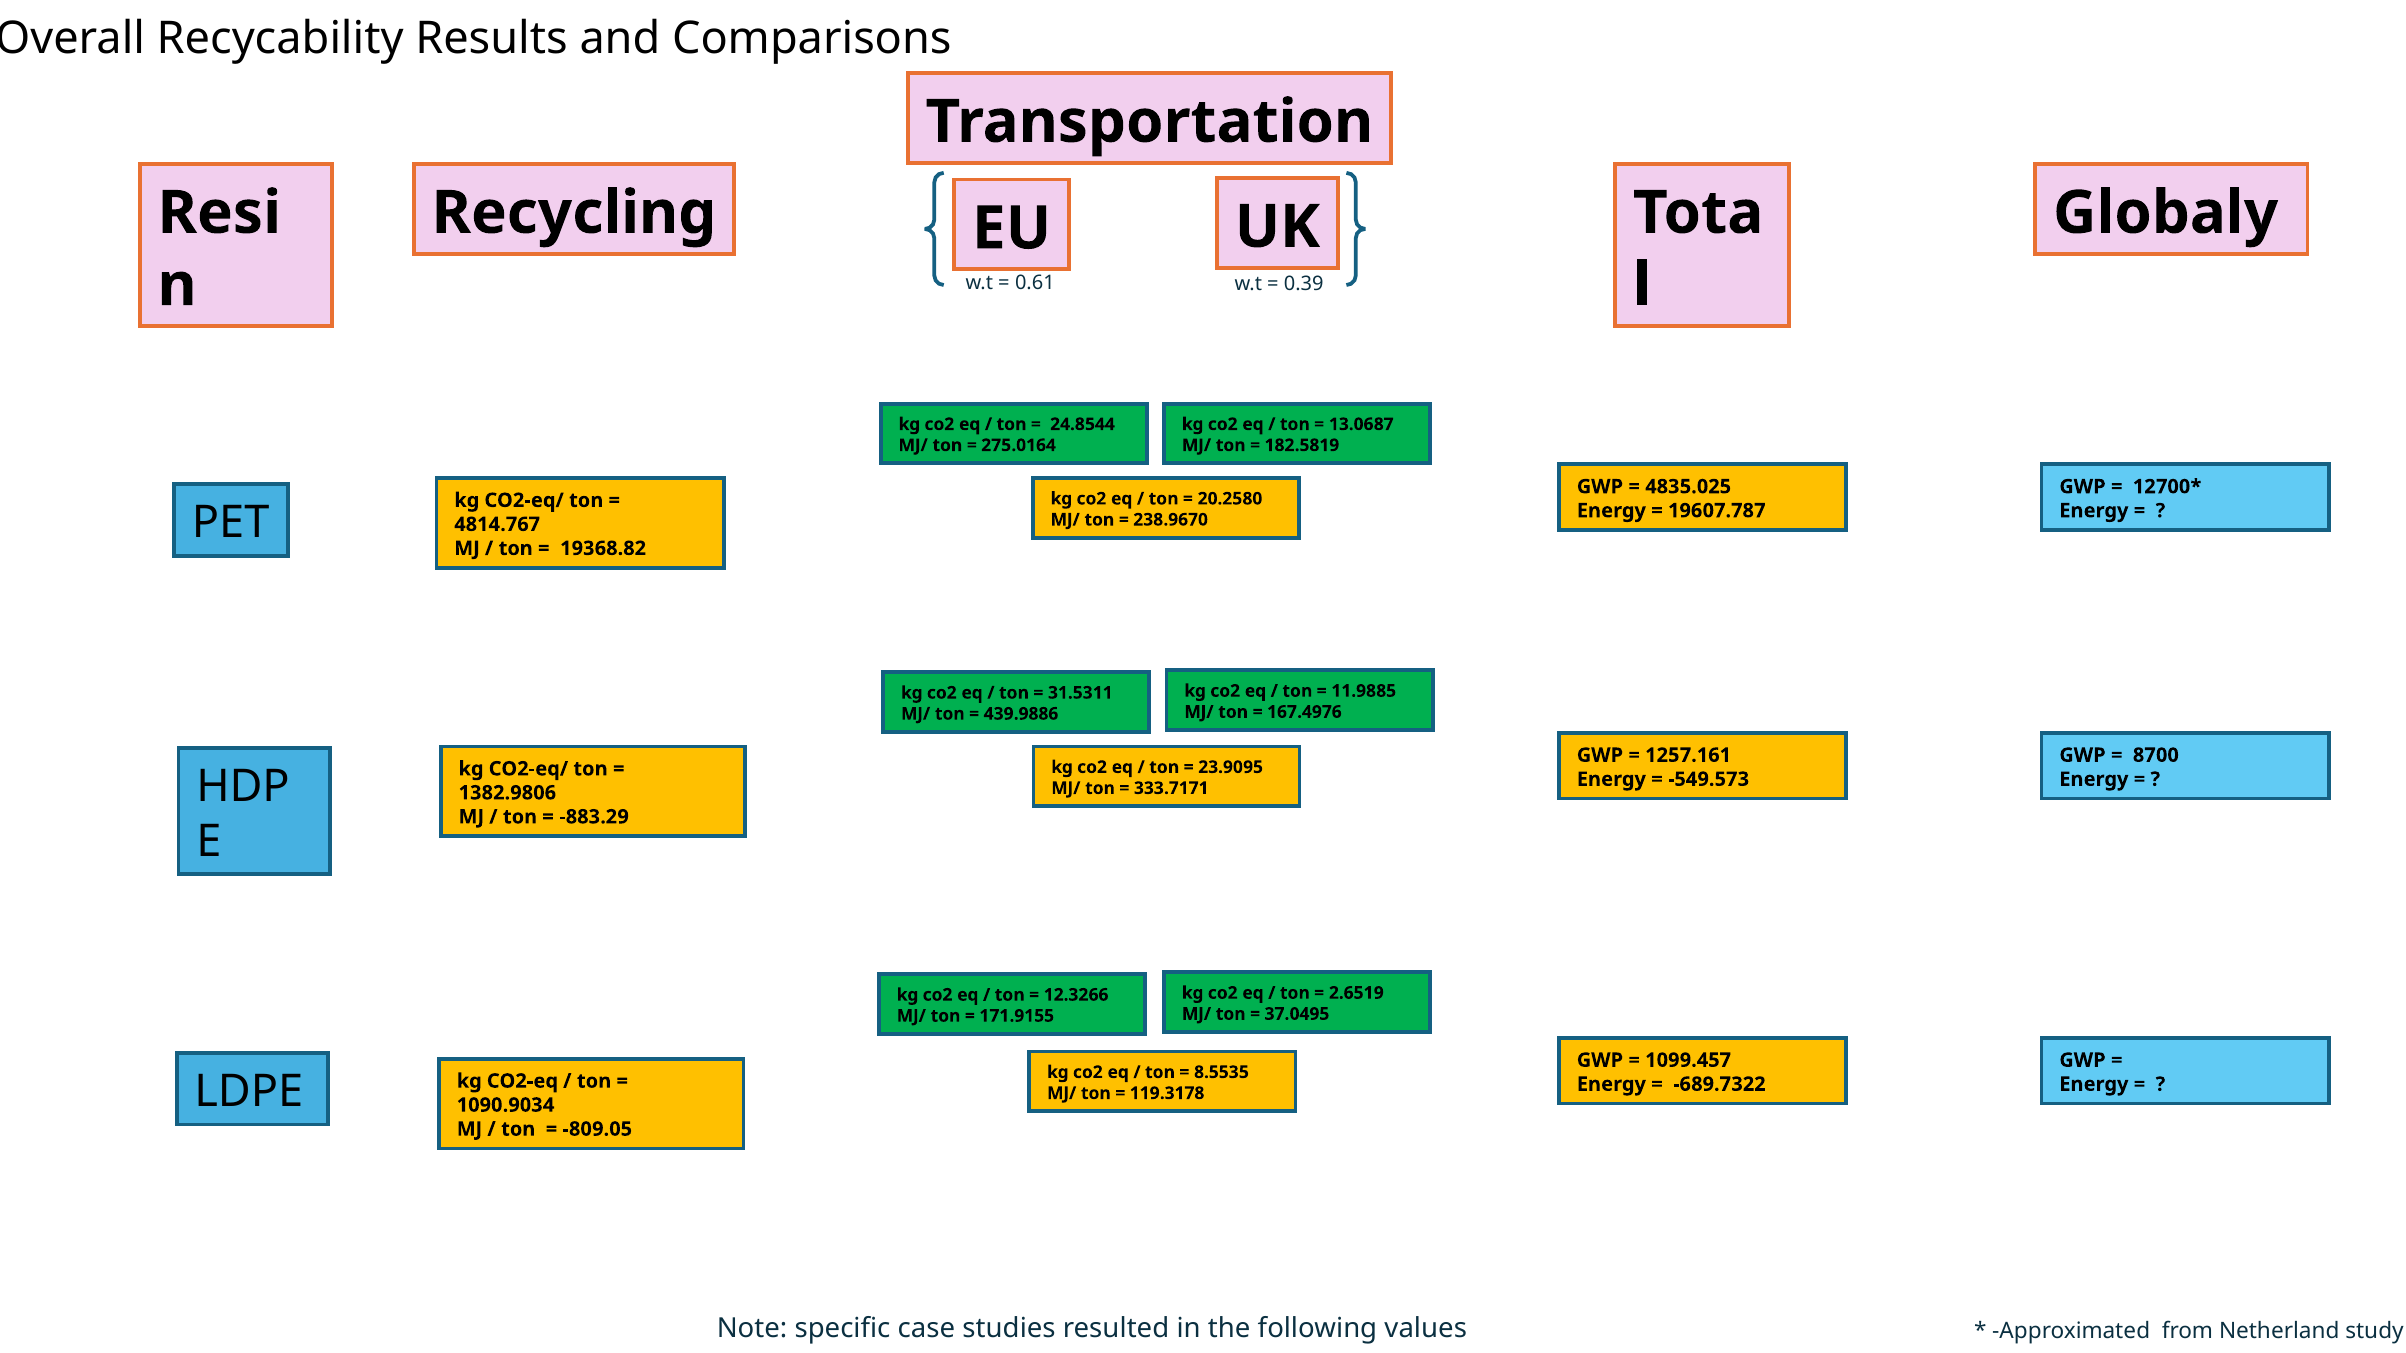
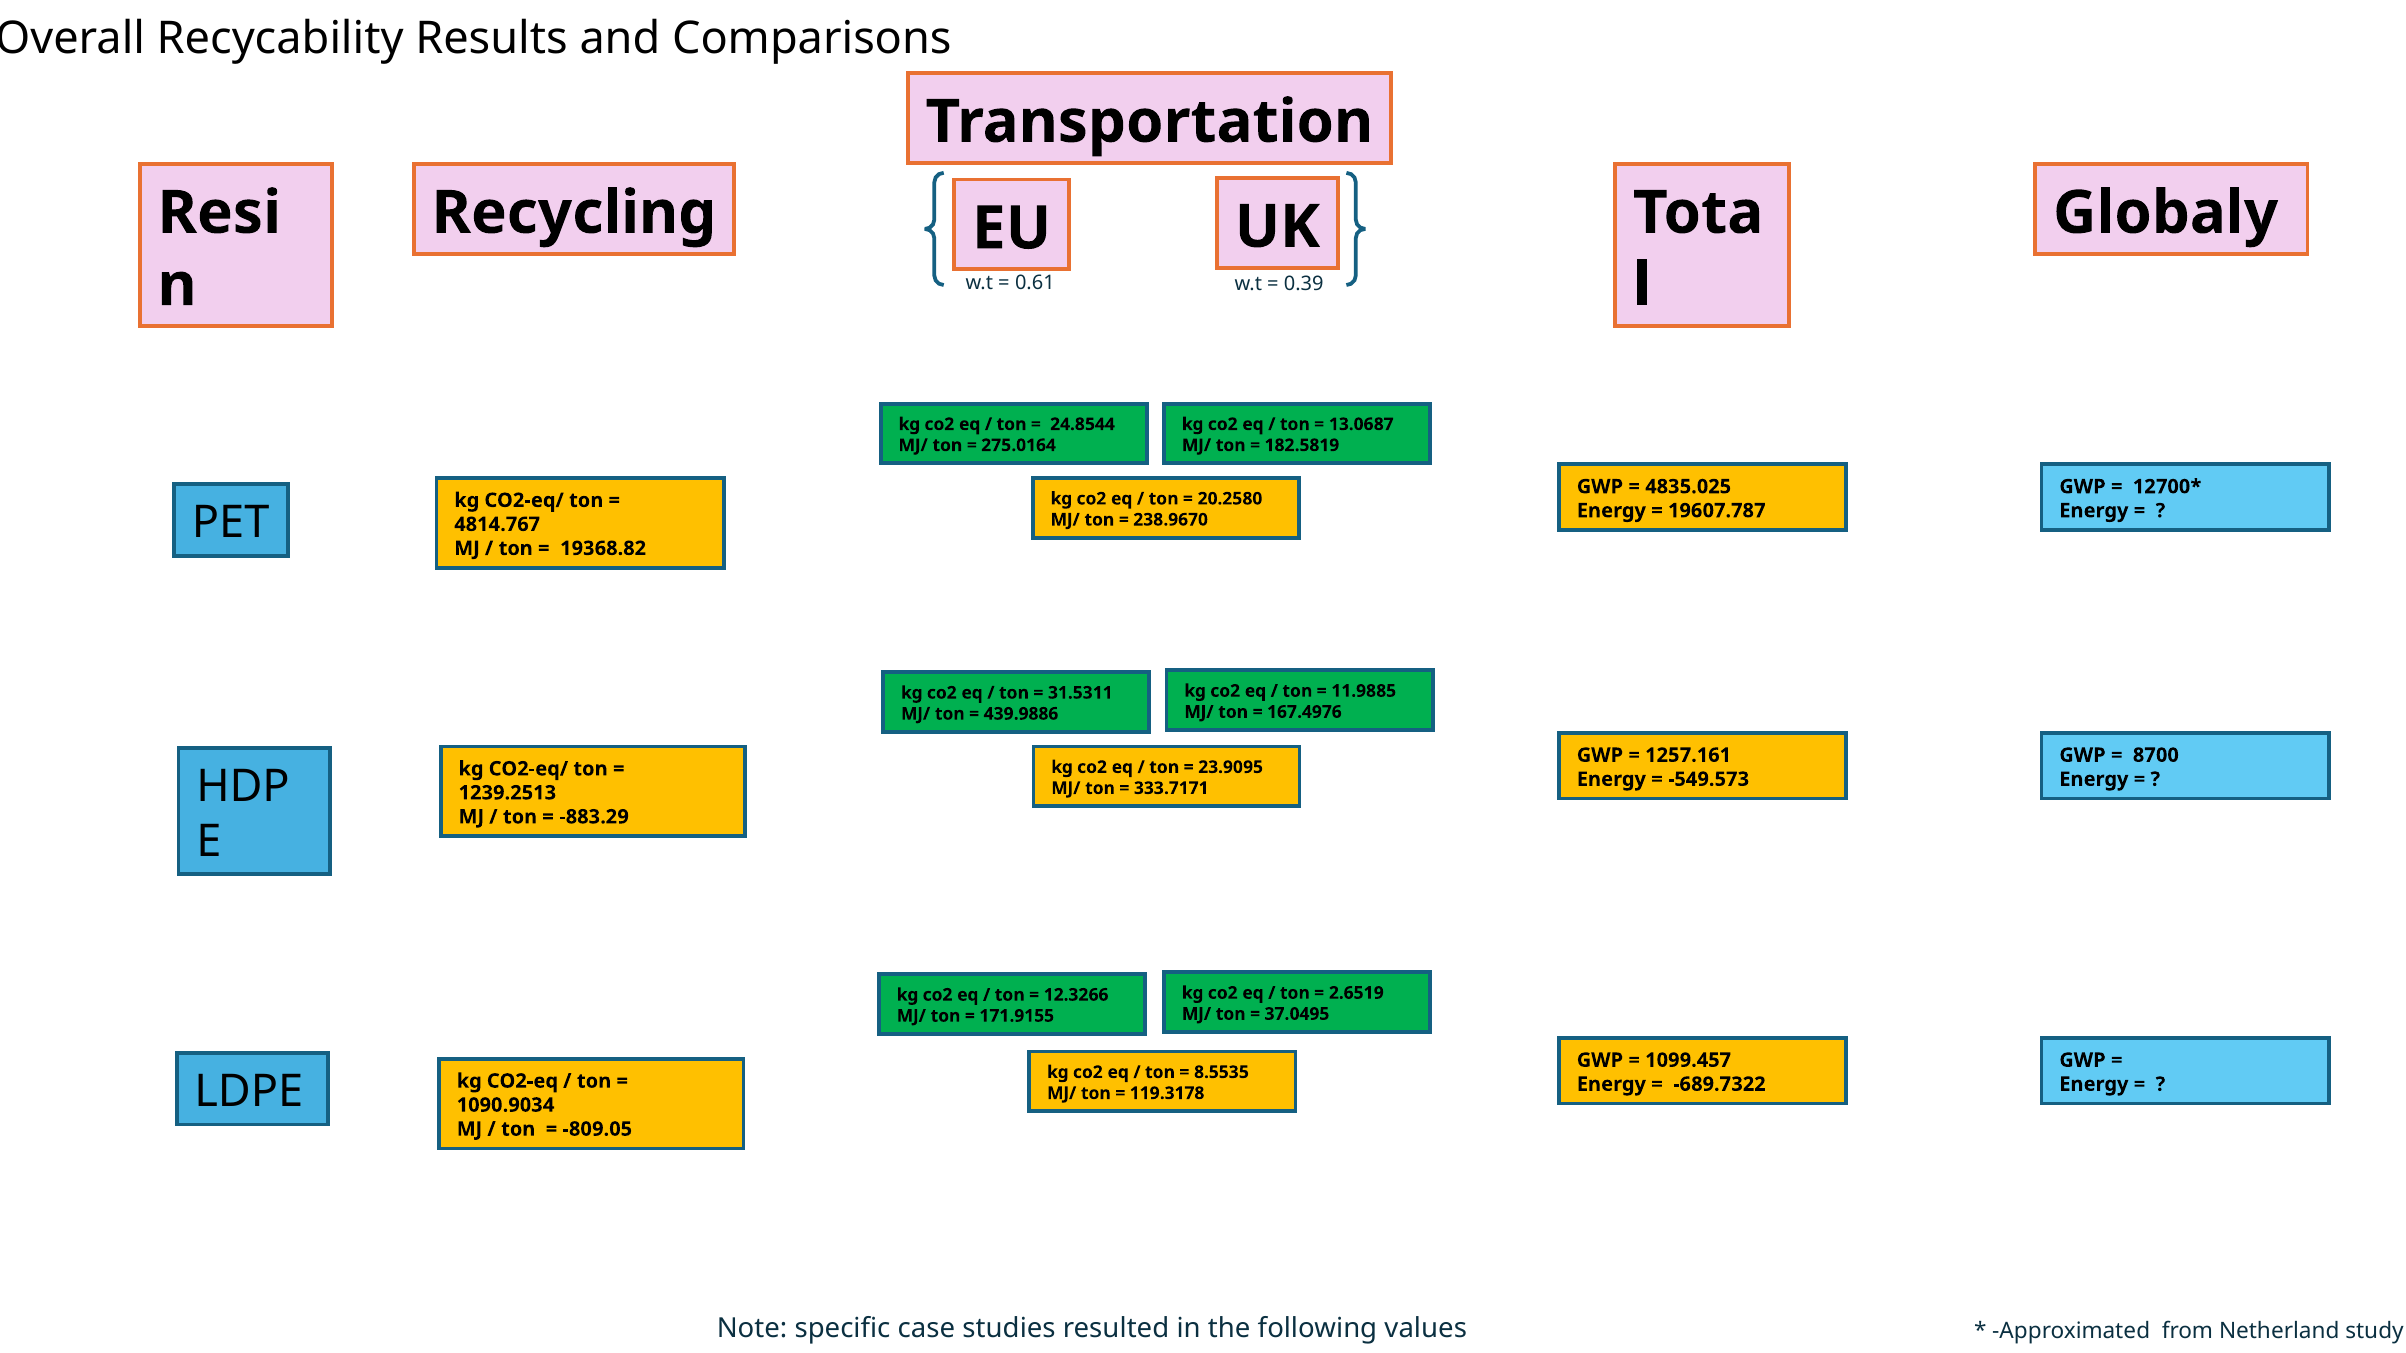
1382.9806: 1382.9806 -> 1239.2513
